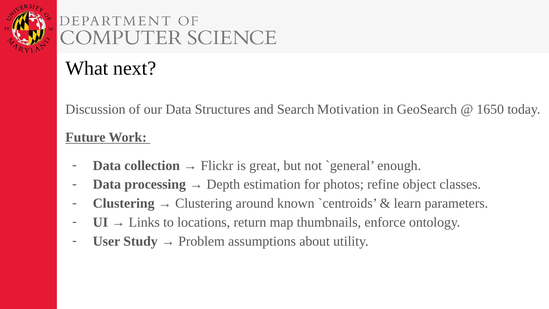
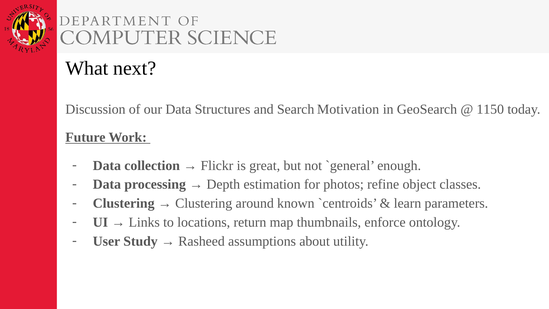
1650: 1650 -> 1150
Problem: Problem -> Rasheed
